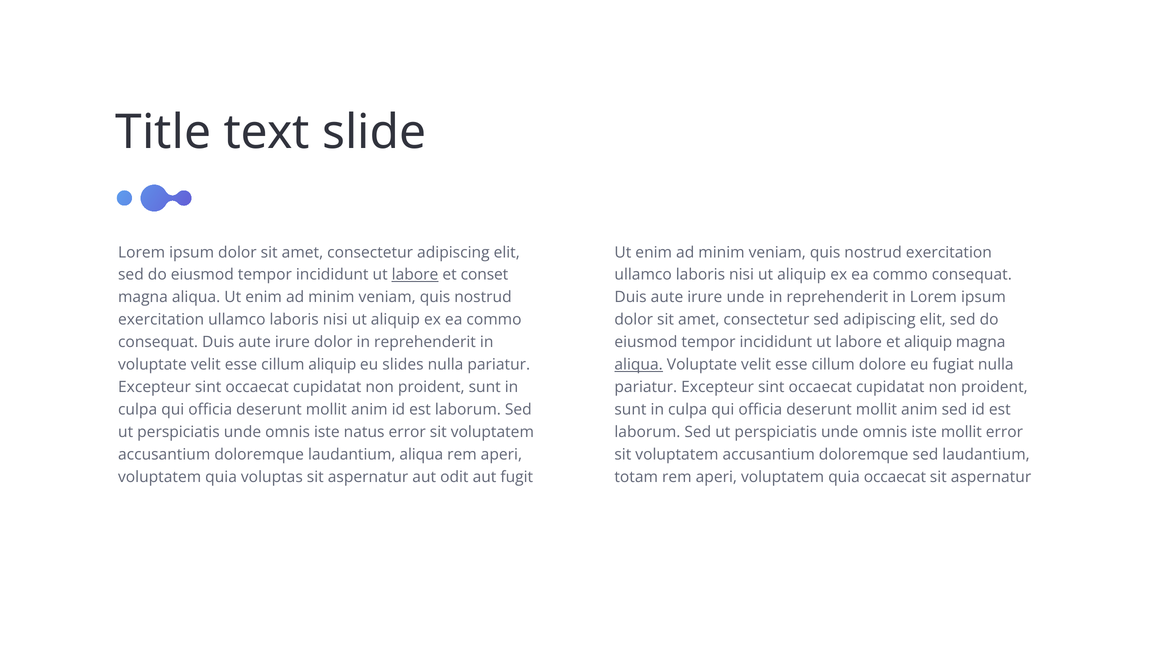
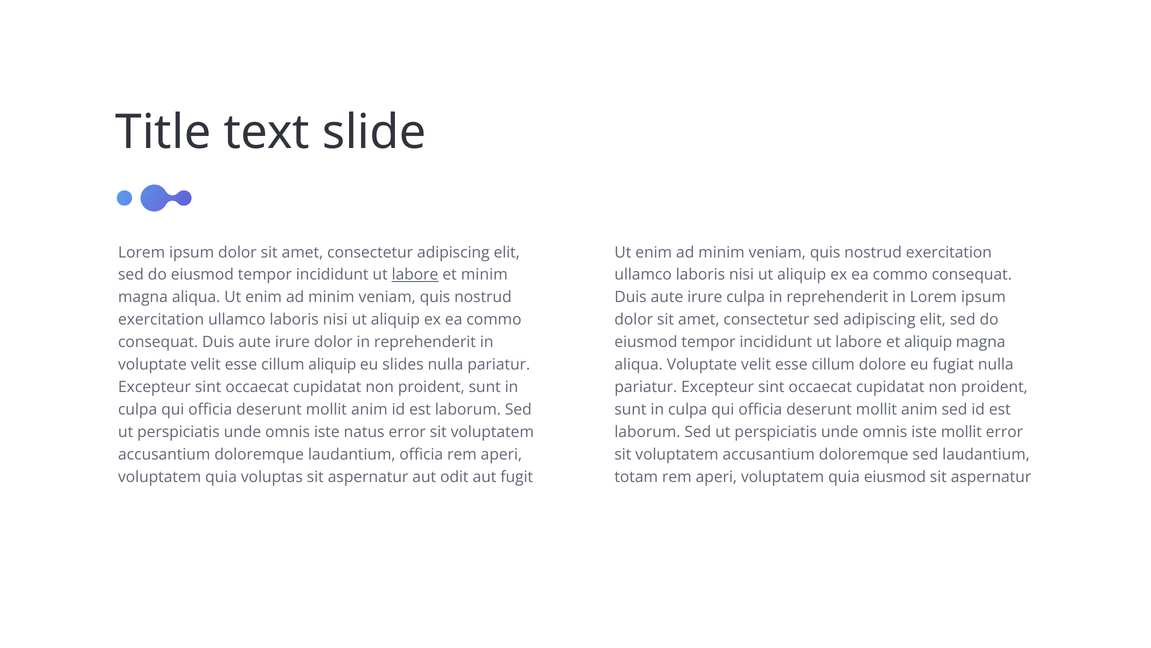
et conset: conset -> minim
irure unde: unde -> culpa
aliqua at (639, 364) underline: present -> none
laudantium aliqua: aliqua -> officia
quia occaecat: occaecat -> eiusmod
